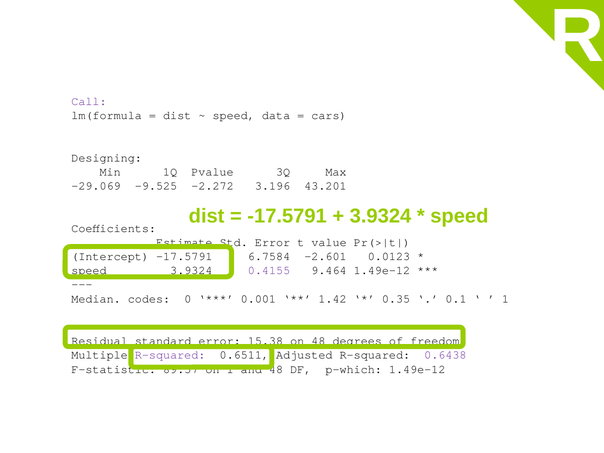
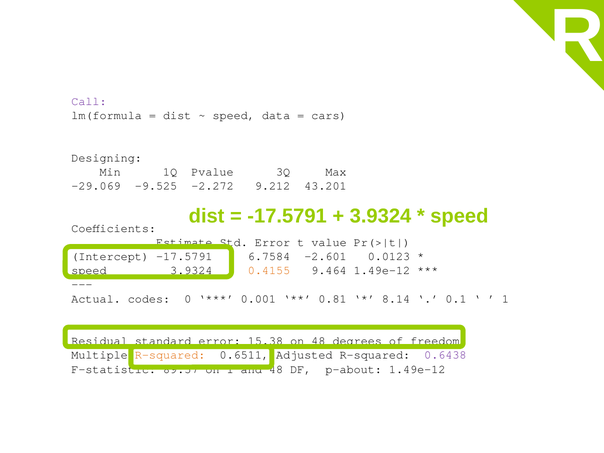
3.196: 3.196 -> 9.212
0.4155 colour: purple -> orange
Median: Median -> Actual
1.42: 1.42 -> 0.81
0.35: 0.35 -> 8.14
R-squared at (170, 355) colour: purple -> orange
p-which: p-which -> p-about
